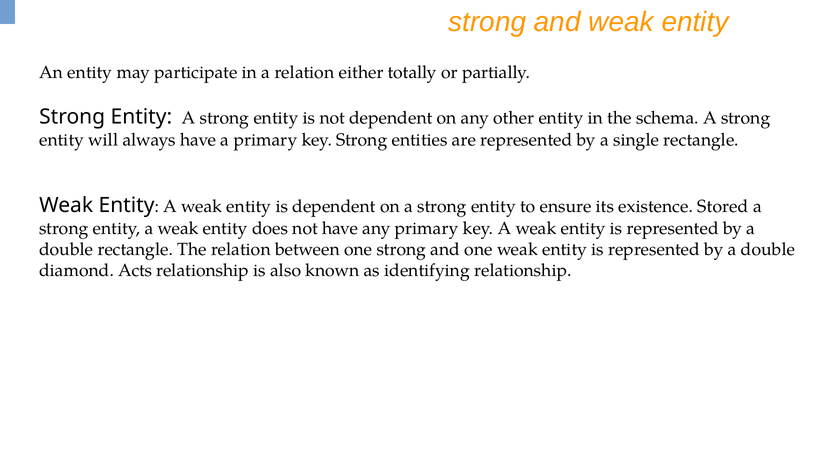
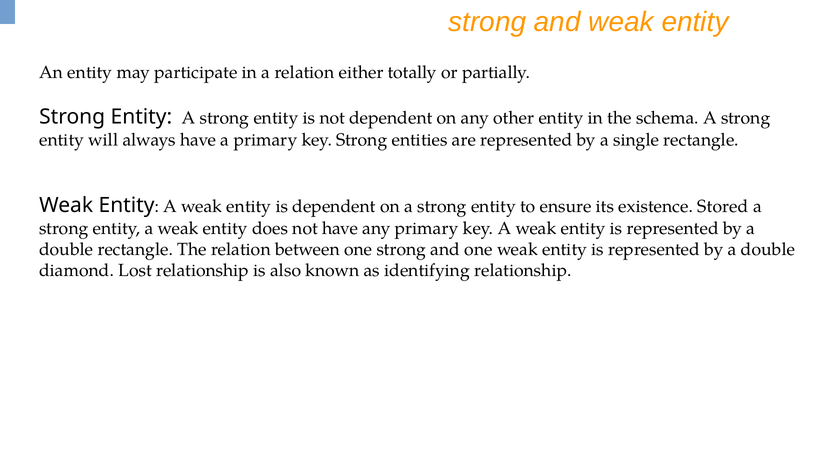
Acts: Acts -> Lost
